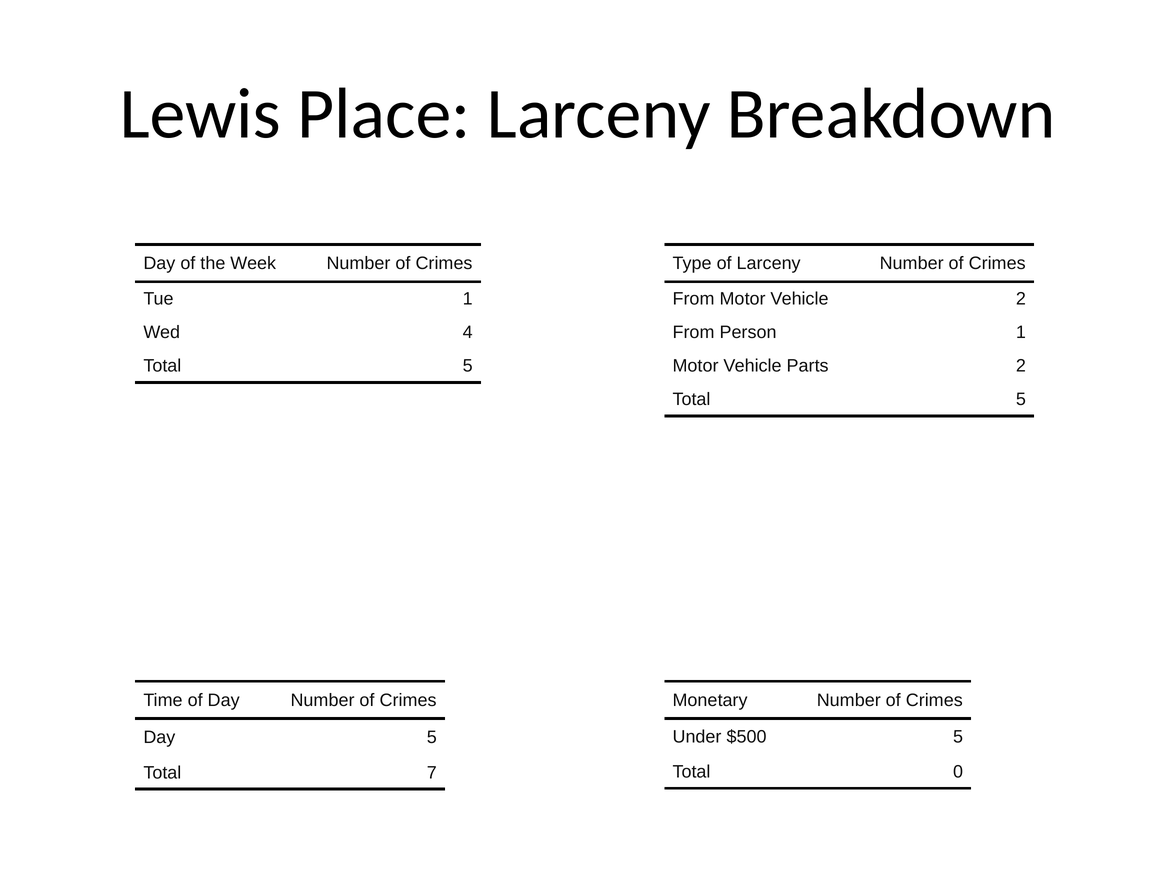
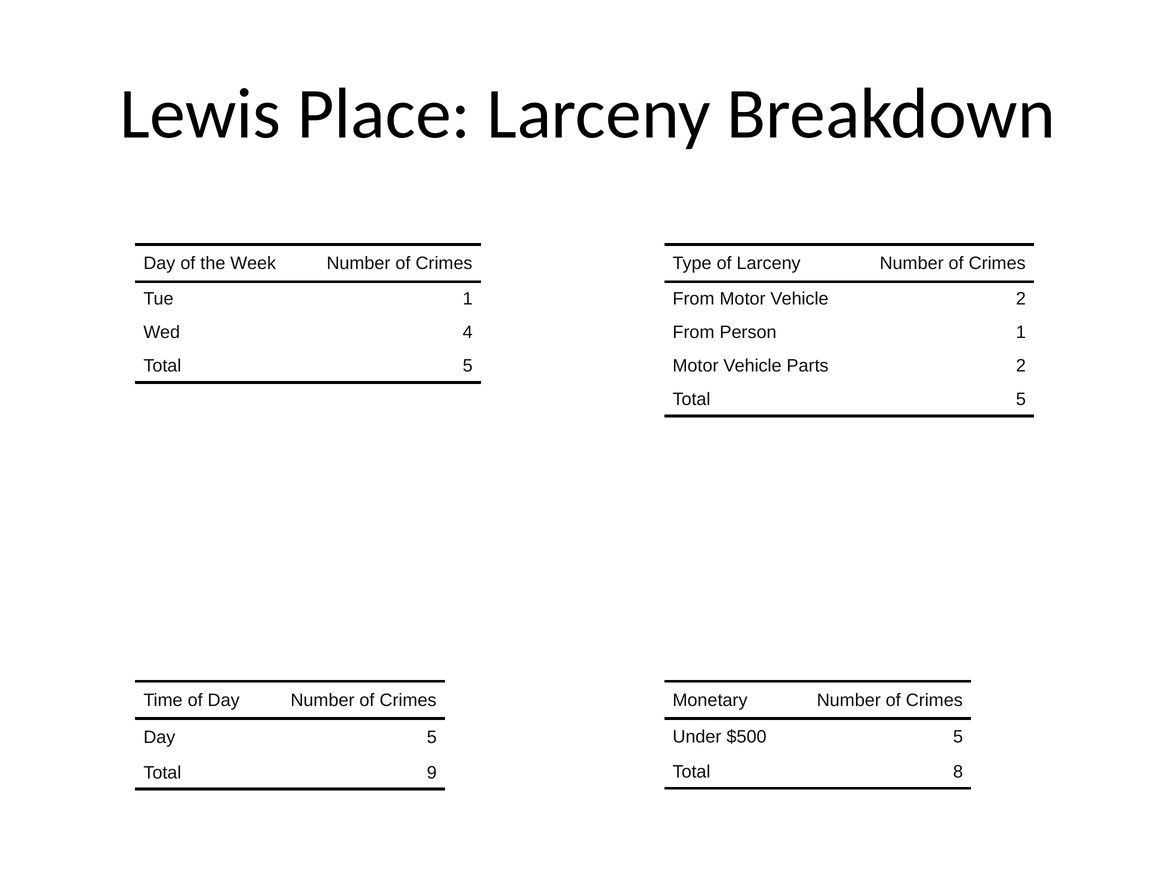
0: 0 -> 8
7: 7 -> 9
